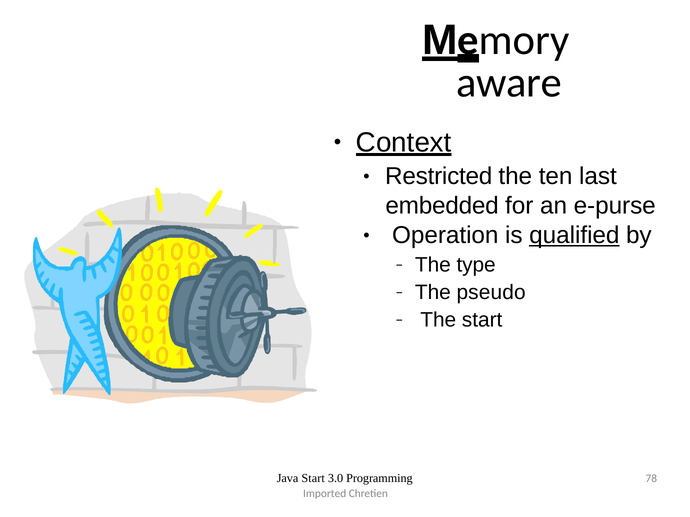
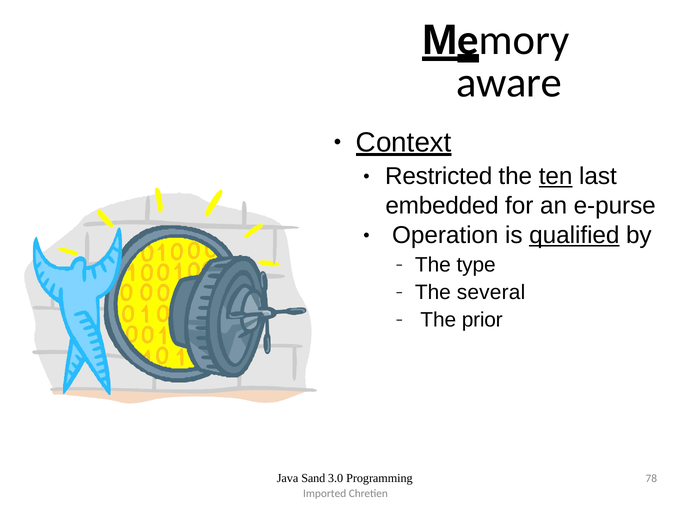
ten underline: none -> present
pseudo: pseudo -> several
The start: start -> prior
Java Start: Start -> Sand
